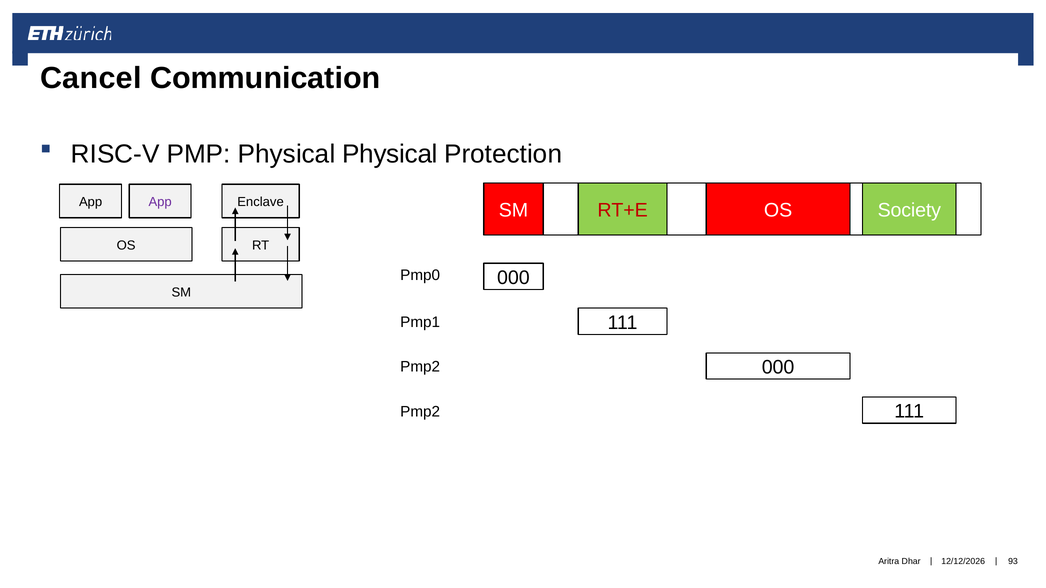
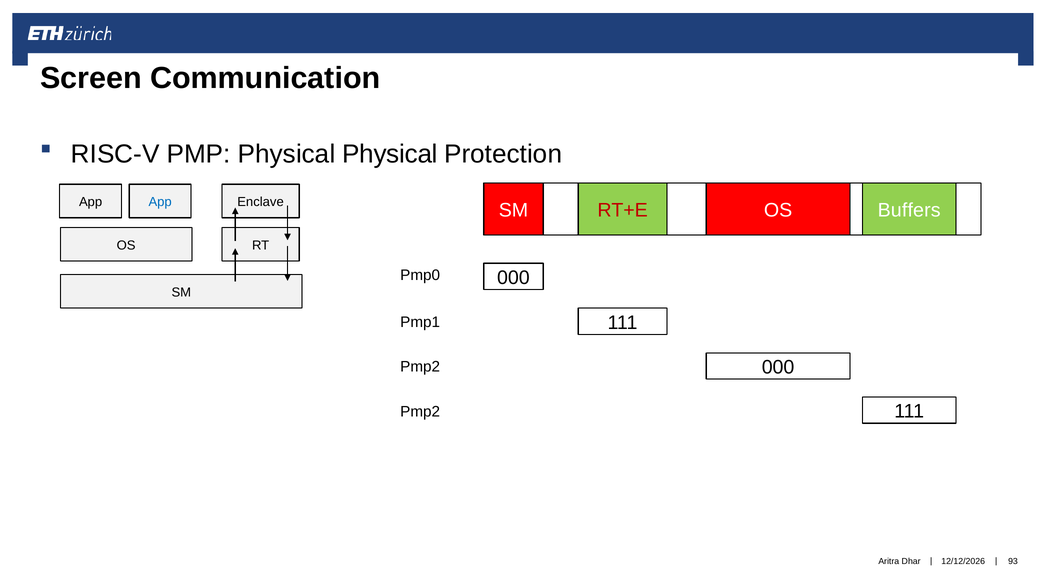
Cancel: Cancel -> Screen
App at (160, 202) colour: purple -> blue
Society: Society -> Buffers
